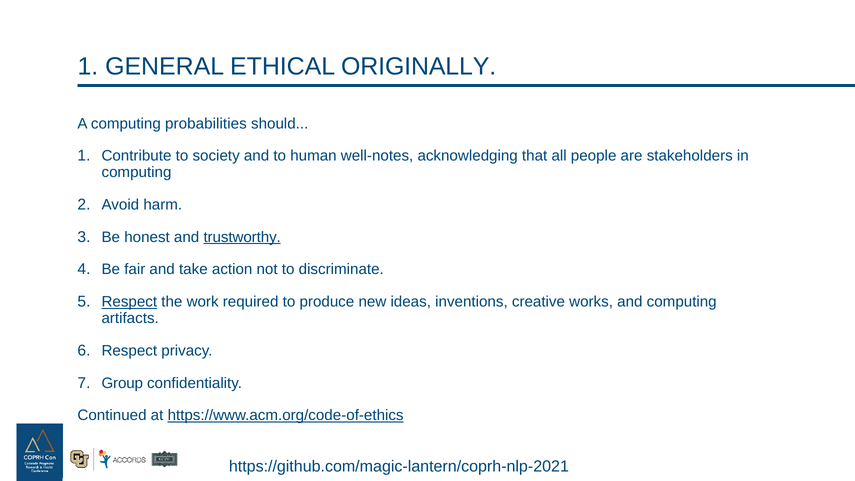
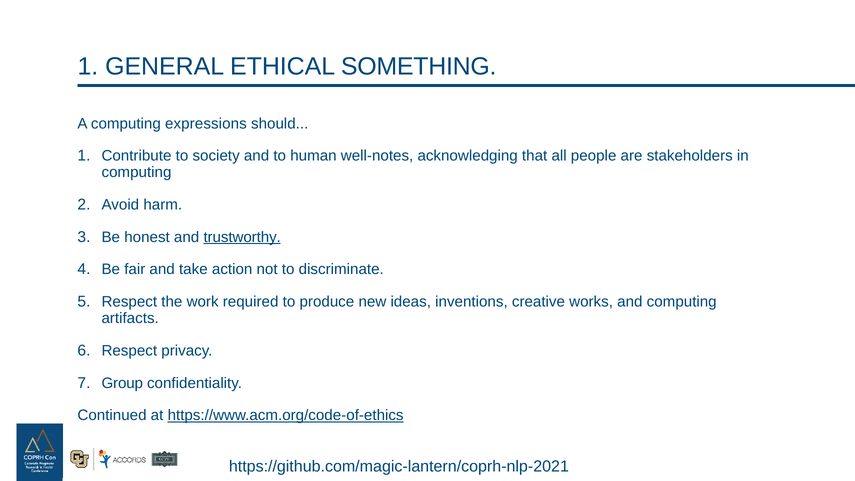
ORIGINALLY: ORIGINALLY -> SOMETHING
probabilities: probabilities -> expressions
Respect at (129, 302) underline: present -> none
